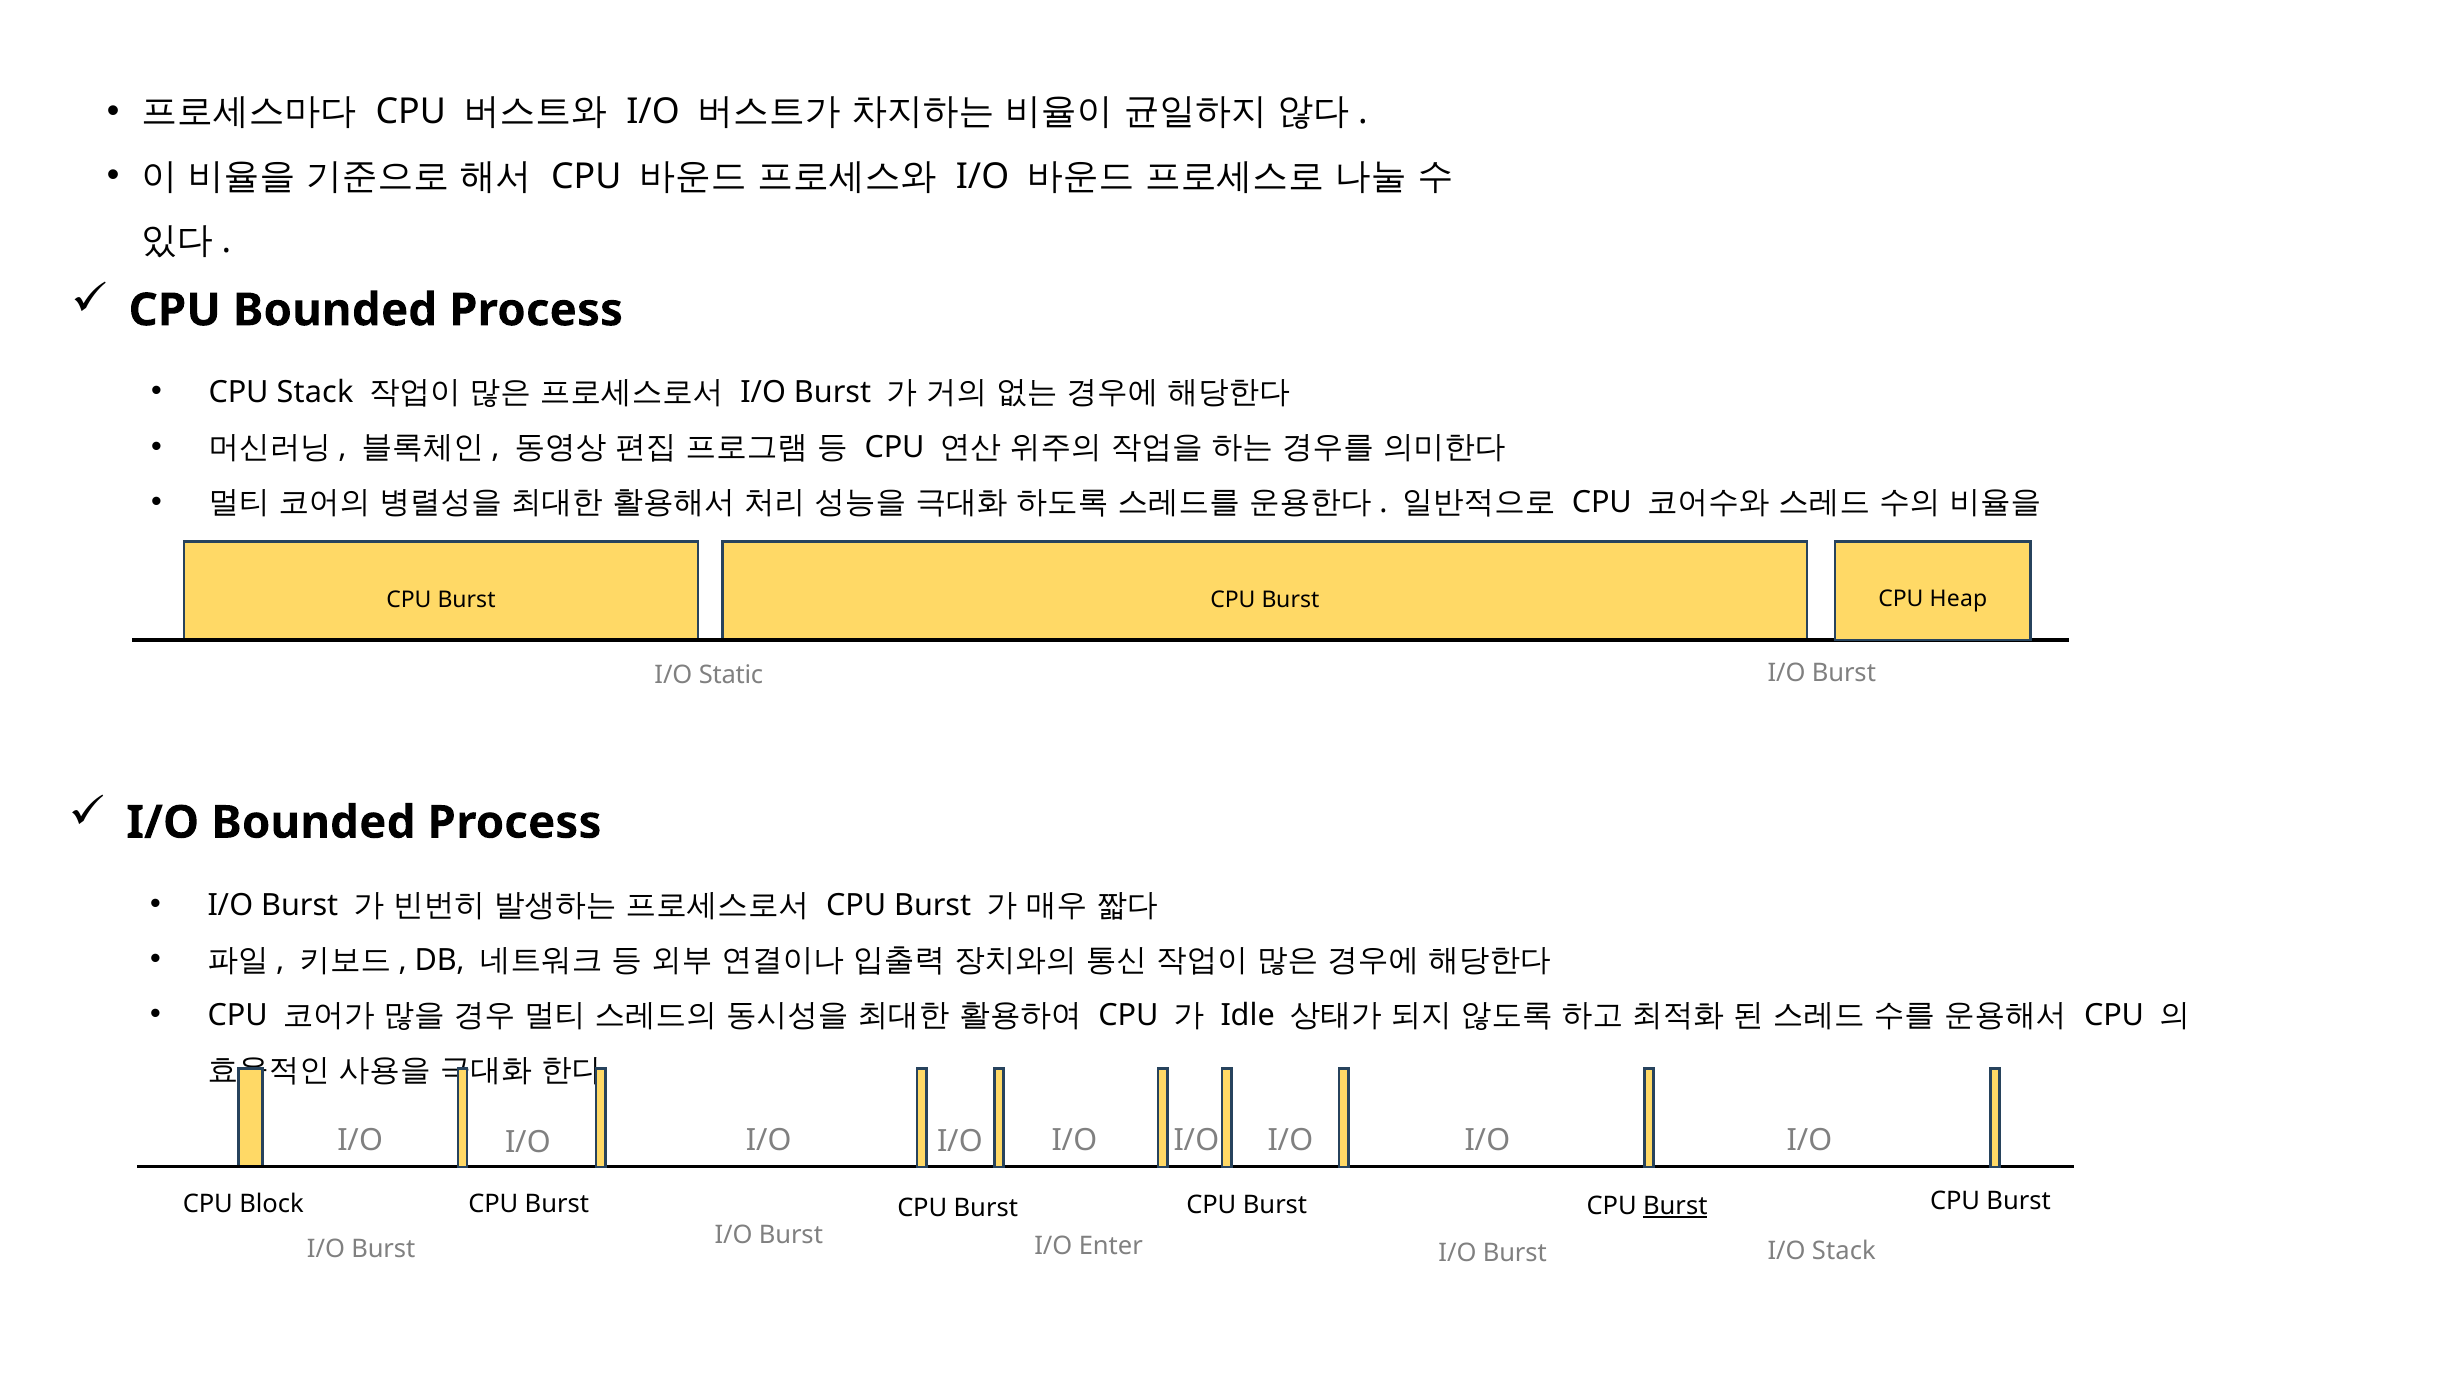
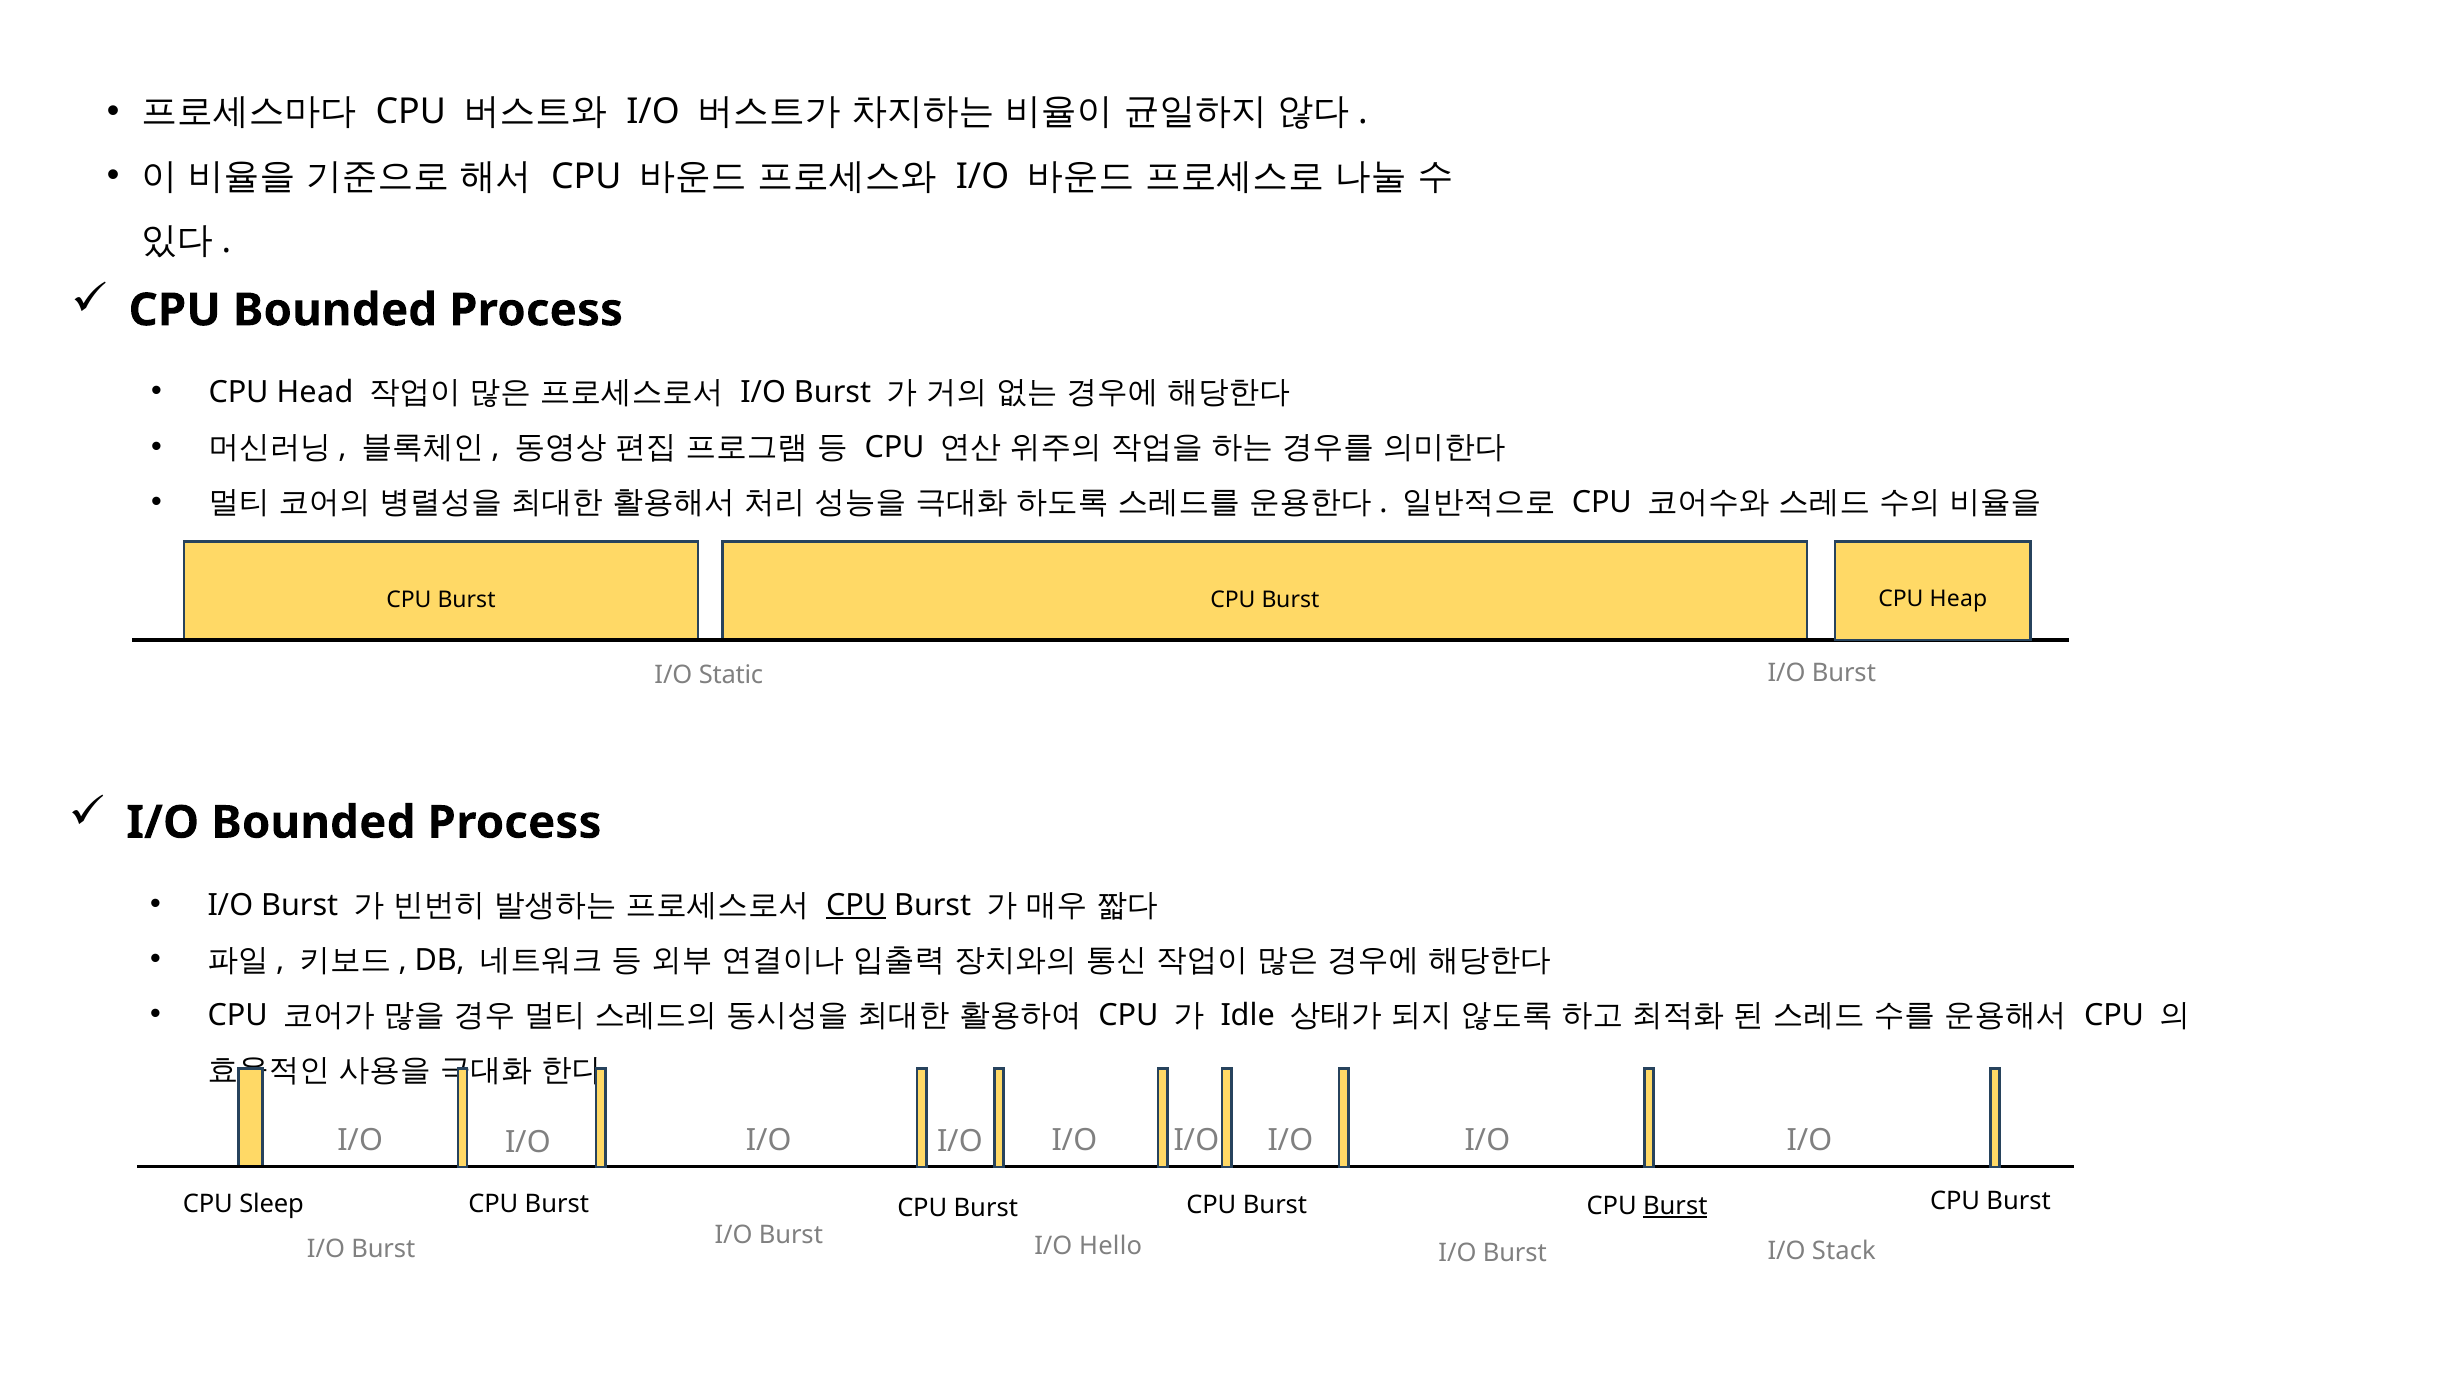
CPU Stack: Stack -> Head
CPU at (856, 905) underline: none -> present
Block: Block -> Sleep
Enter: Enter -> Hello
